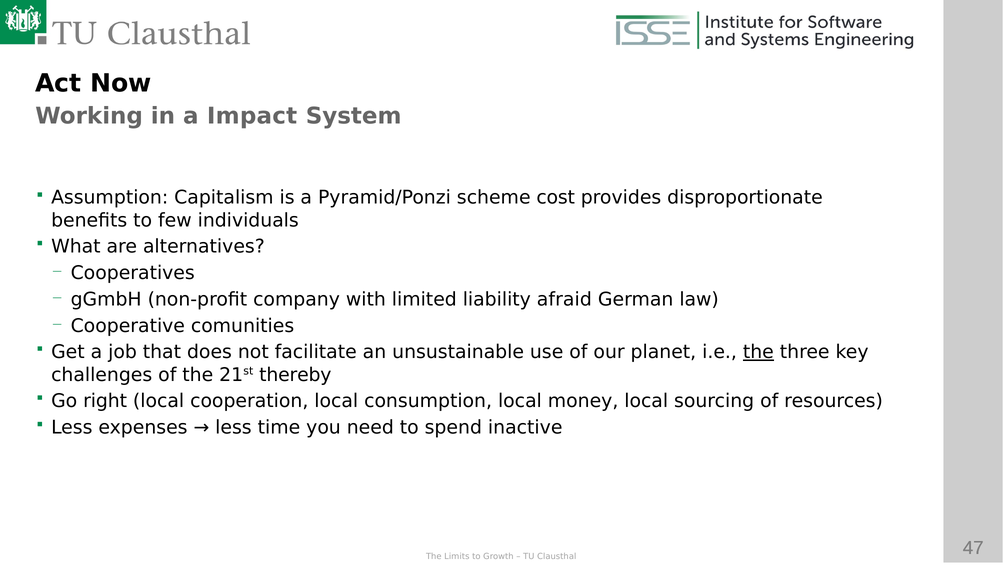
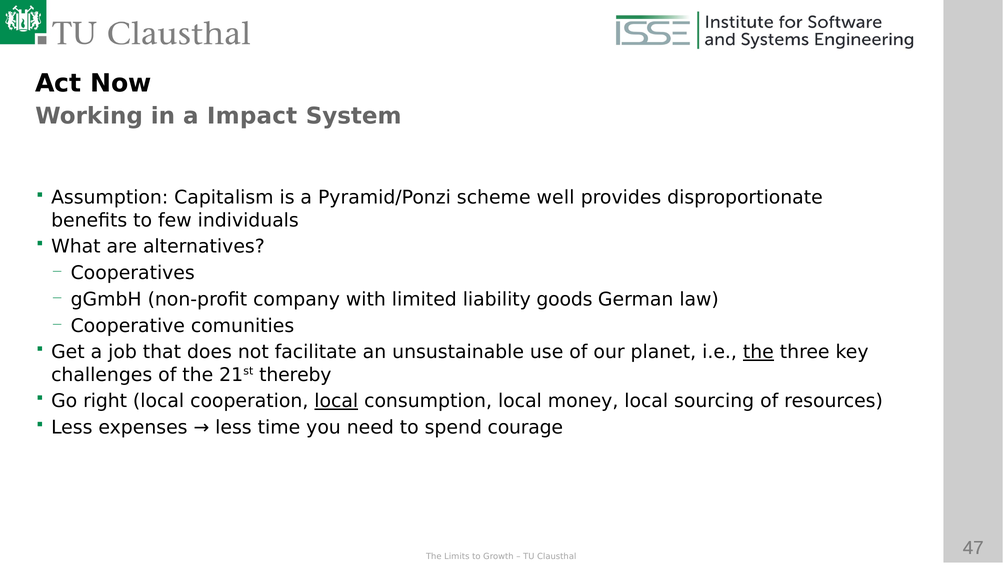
cost: cost -> well
afraid: afraid -> goods
local at (336, 401) underline: none -> present
inactive: inactive -> courage
